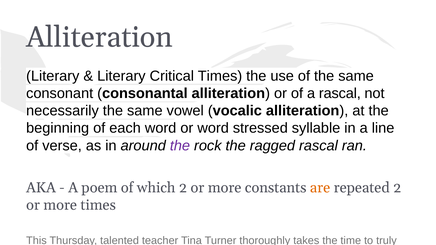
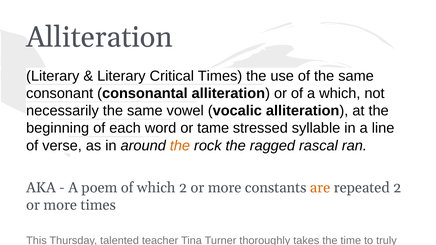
a rascal: rascal -> which
or word: word -> tame
the at (180, 146) colour: purple -> orange
